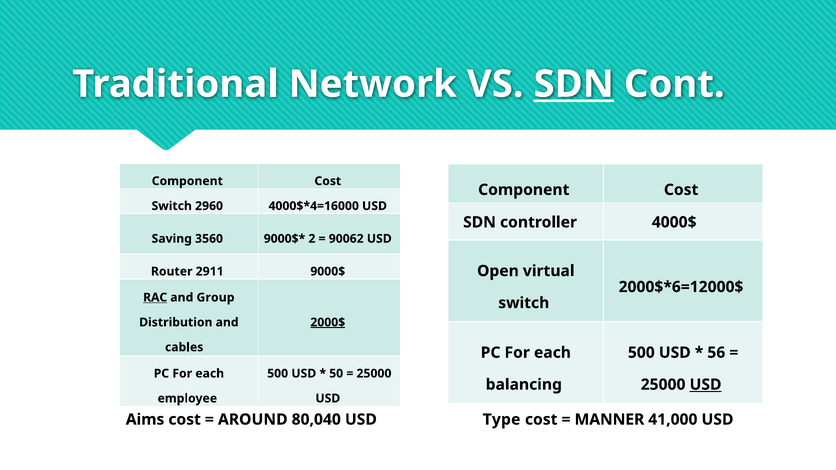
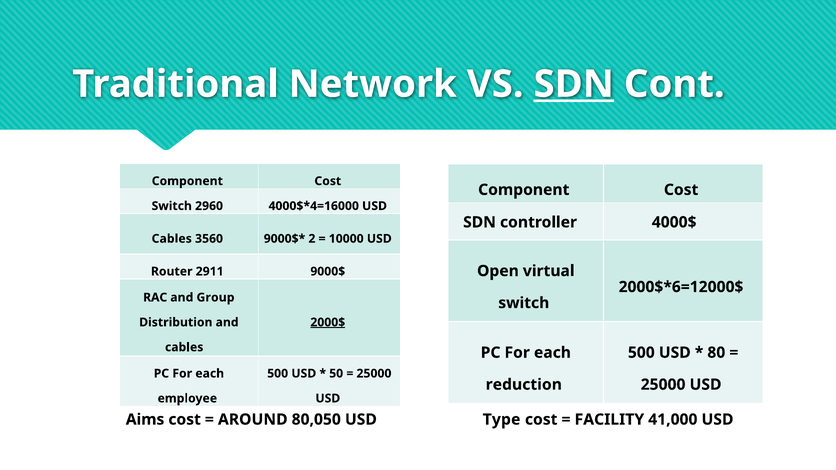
Saving at (172, 239): Saving -> Cables
90062: 90062 -> 10000
RAC underline: present -> none
56: 56 -> 80
balancing: balancing -> reduction
USD at (706, 385) underline: present -> none
80,040: 80,040 -> 80,050
MANNER: MANNER -> FACILITY
